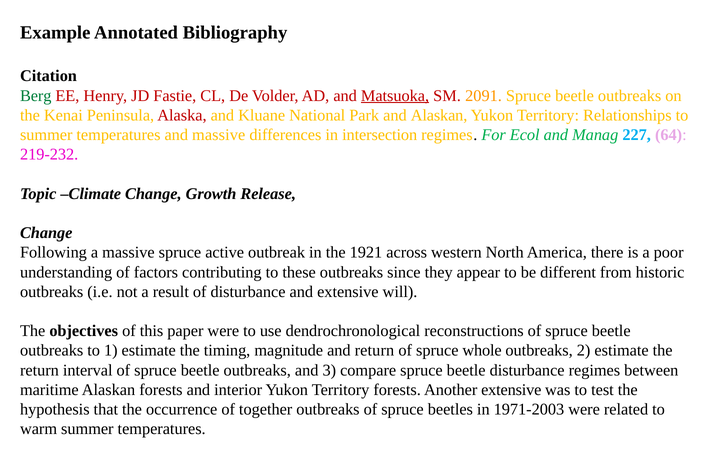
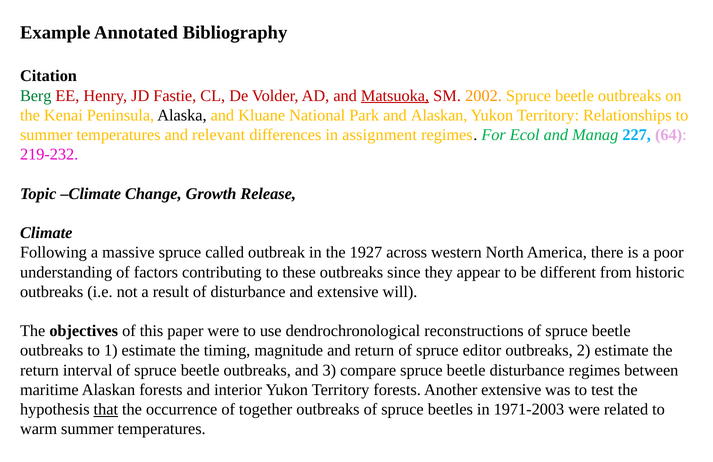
2091: 2091 -> 2002
Alaska colour: red -> black
and massive: massive -> relevant
intersection: intersection -> assignment
Change at (46, 233): Change -> Climate
active: active -> called
1921: 1921 -> 1927
whole: whole -> editor
that underline: none -> present
